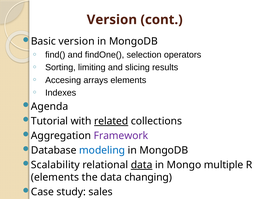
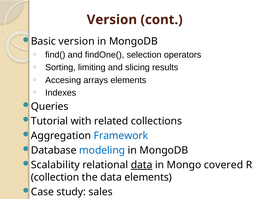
Agenda: Agenda -> Queries
related underline: present -> none
Framework colour: purple -> blue
multiple: multiple -> covered
elements at (55, 177): elements -> collection
data changing: changing -> elements
